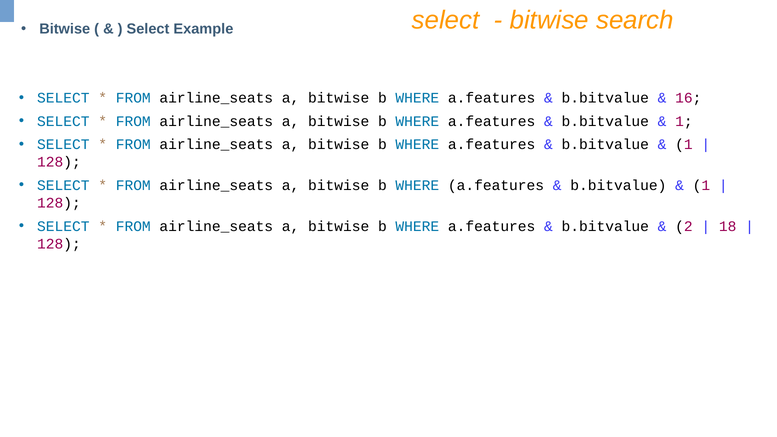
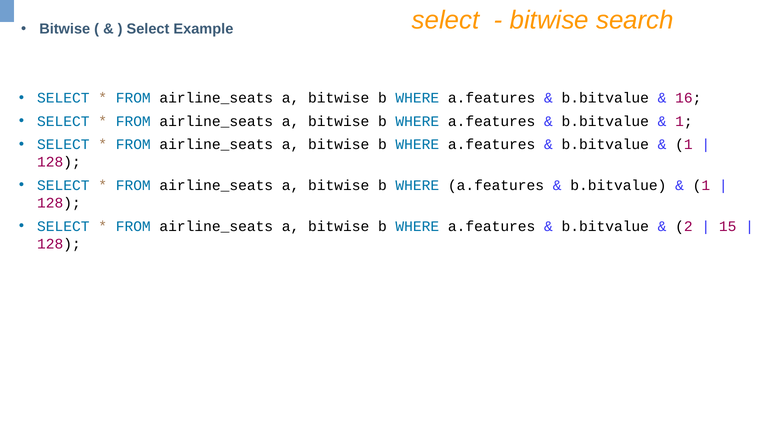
18: 18 -> 15
